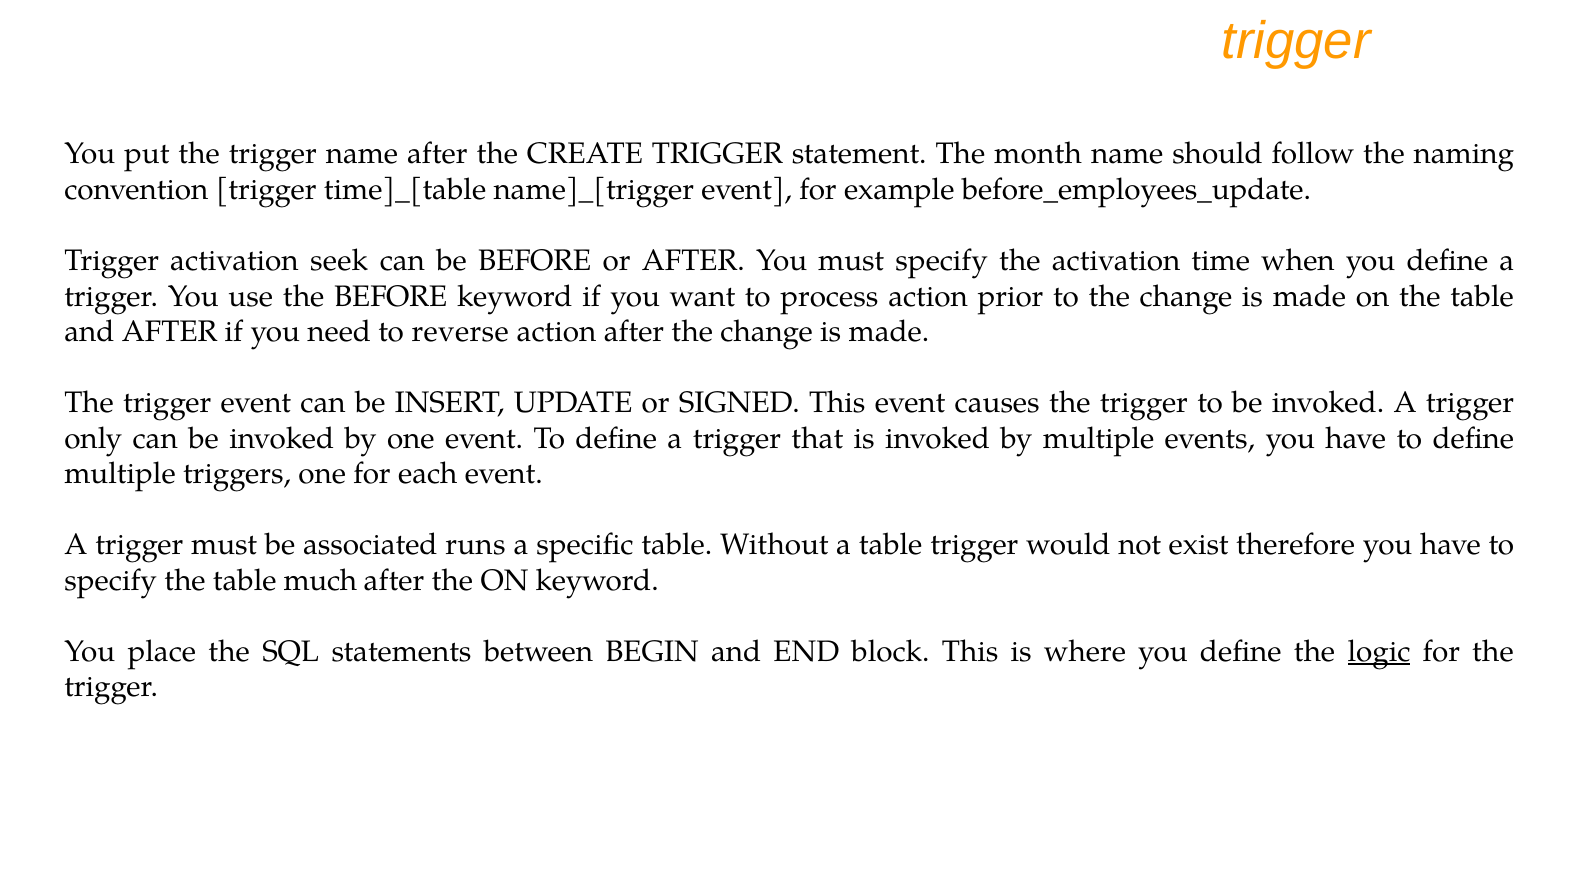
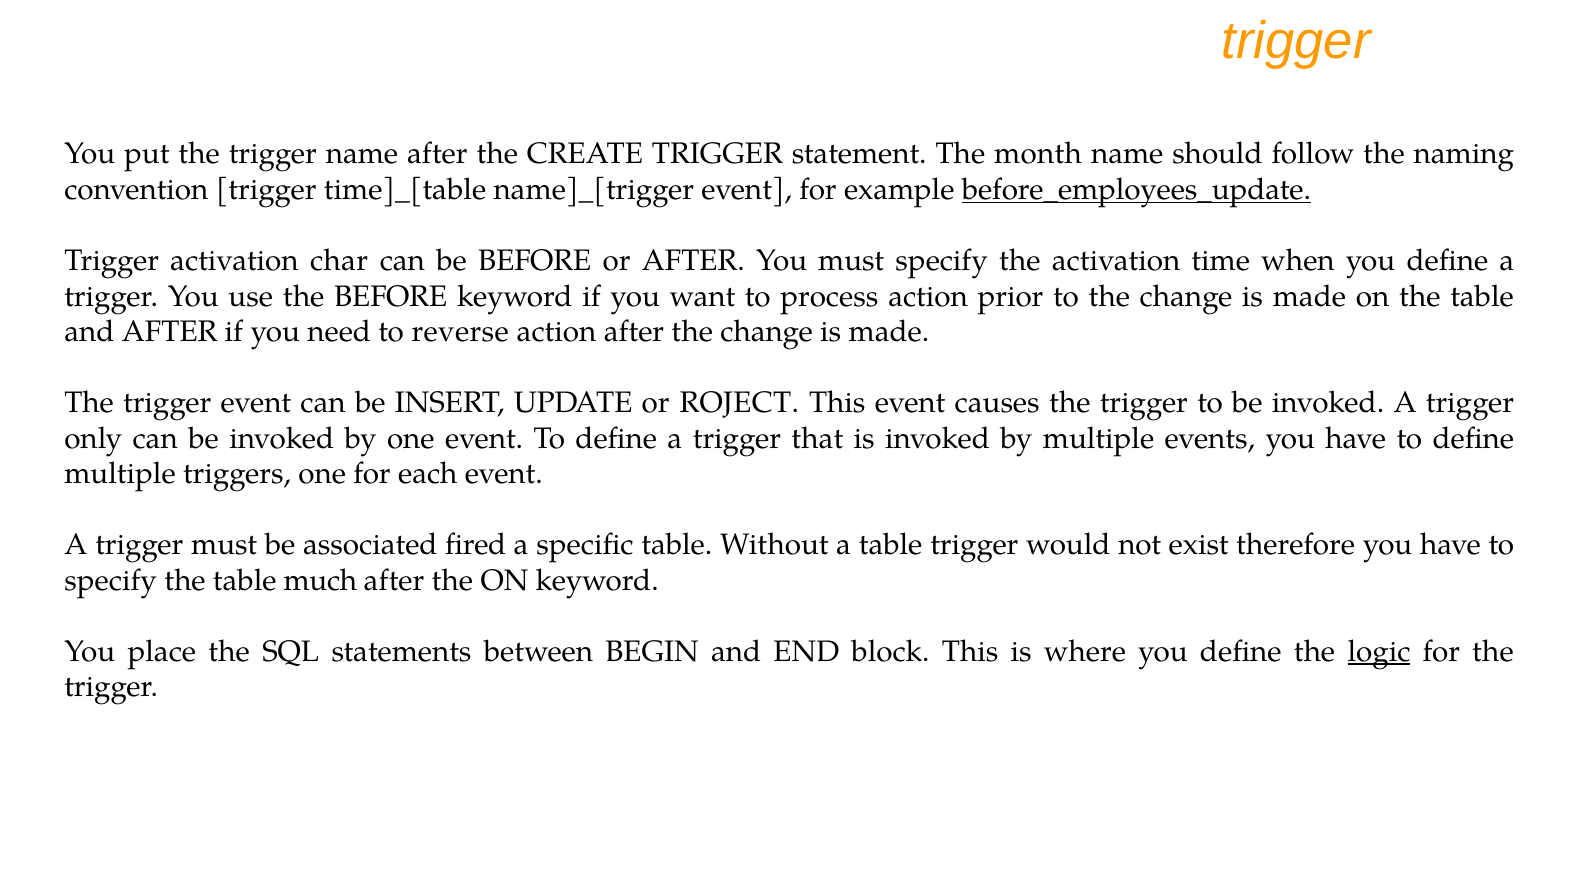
before_employees_update underline: none -> present
seek: seek -> char
SIGNED: SIGNED -> ROJECT
runs: runs -> fired
